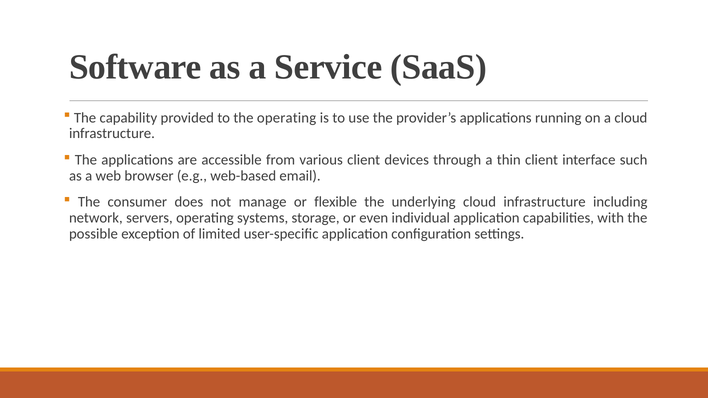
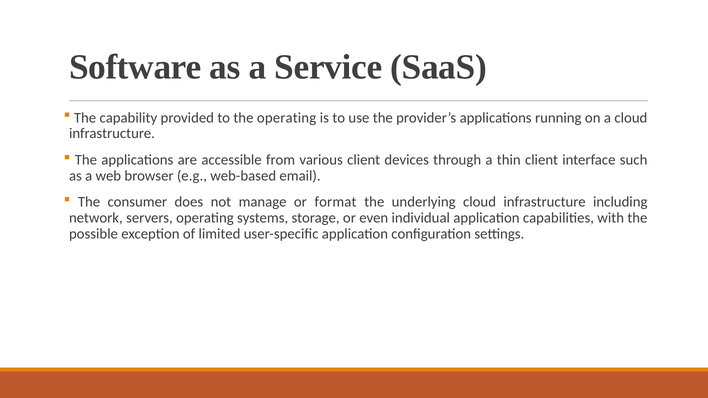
flexible: flexible -> format
